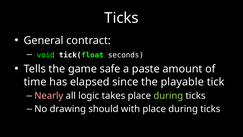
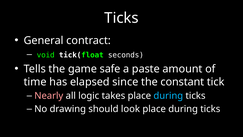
playable: playable -> constant
during at (168, 96) colour: light green -> light blue
with: with -> look
